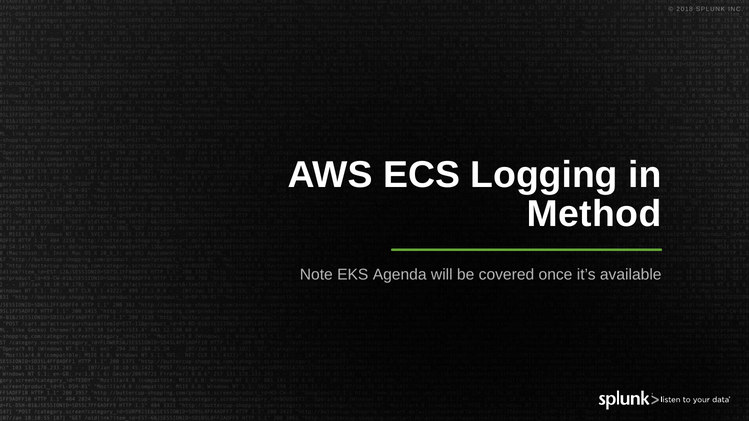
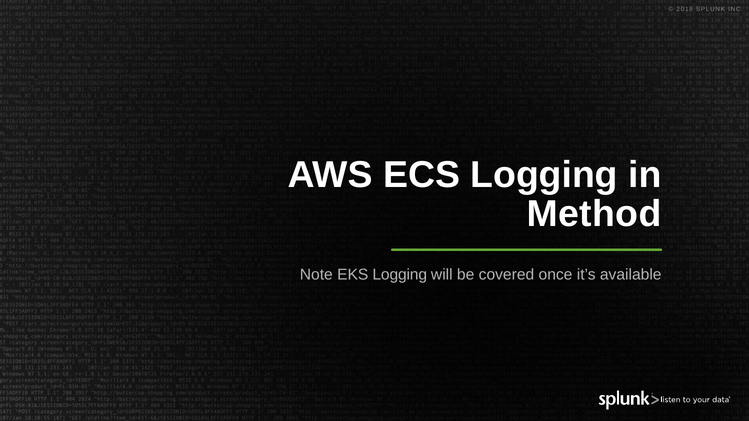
EKS Agenda: Agenda -> Logging
